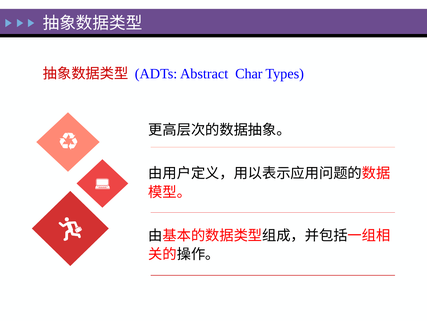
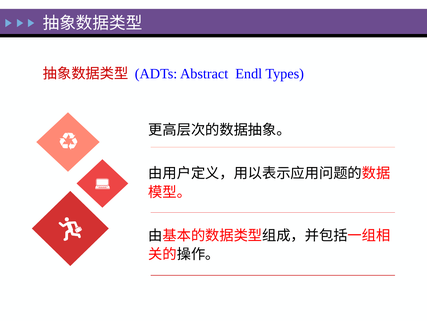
Char: Char -> Endl
